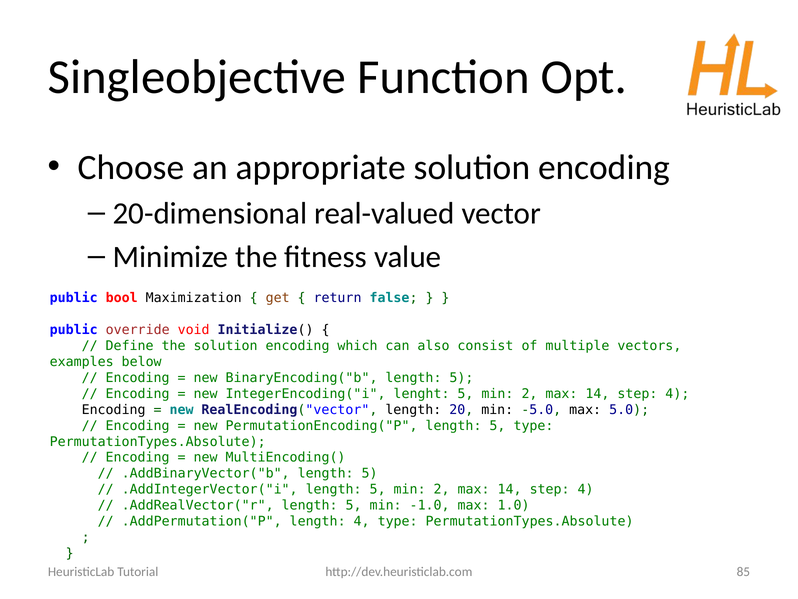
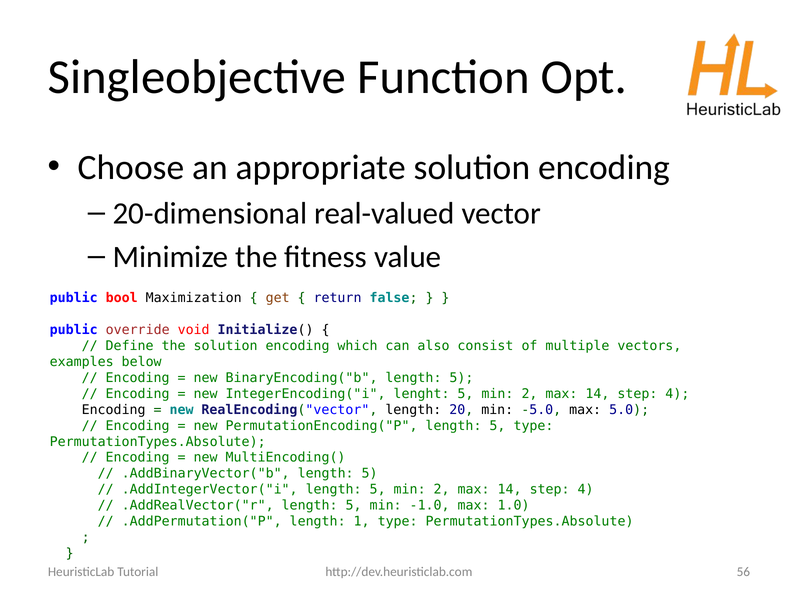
length 4: 4 -> 1
85: 85 -> 56
